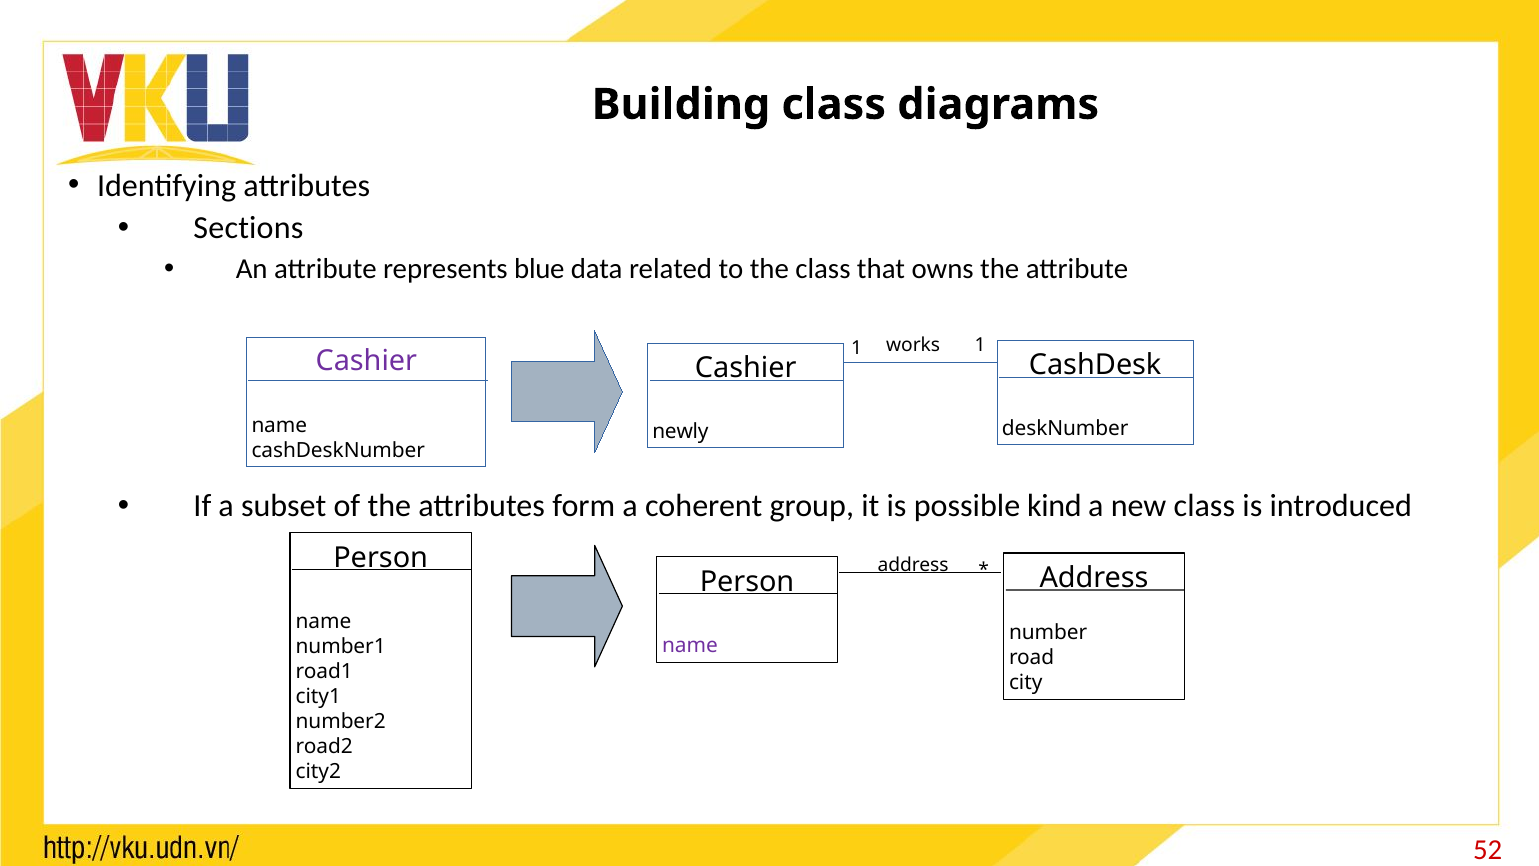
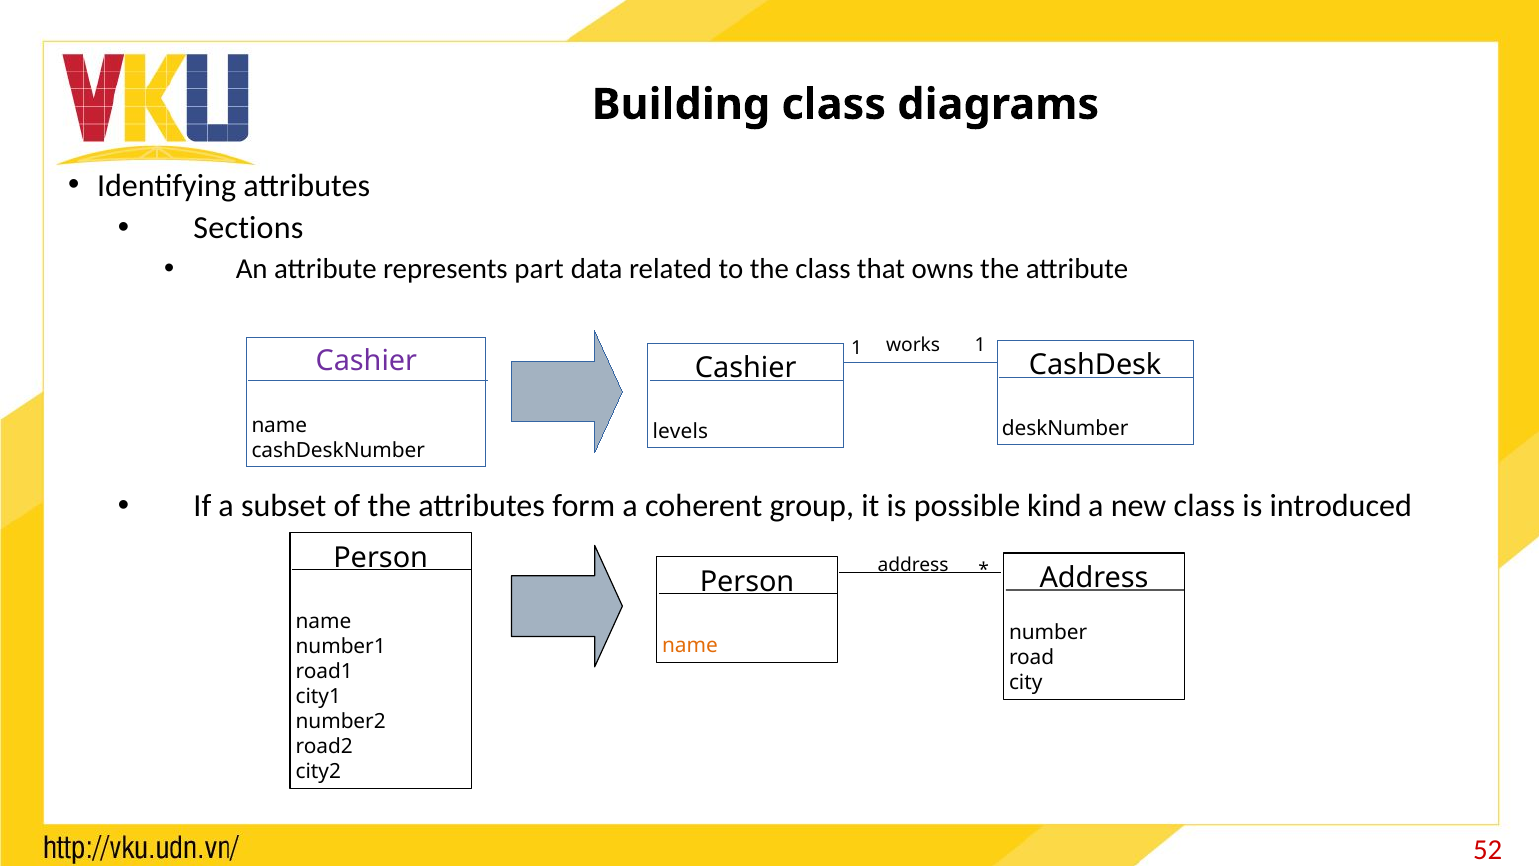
blue: blue -> part
newly: newly -> levels
name at (690, 645) colour: purple -> orange
